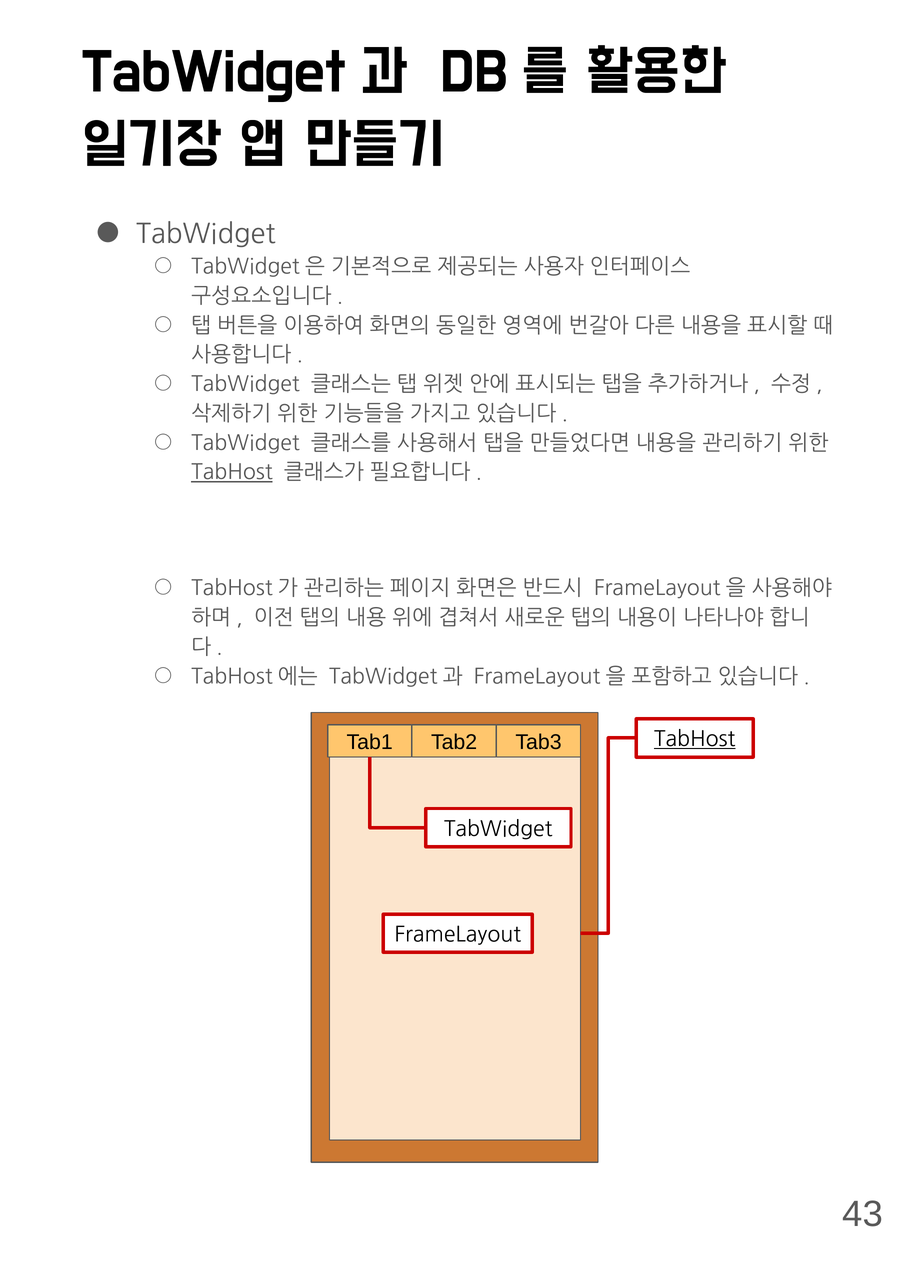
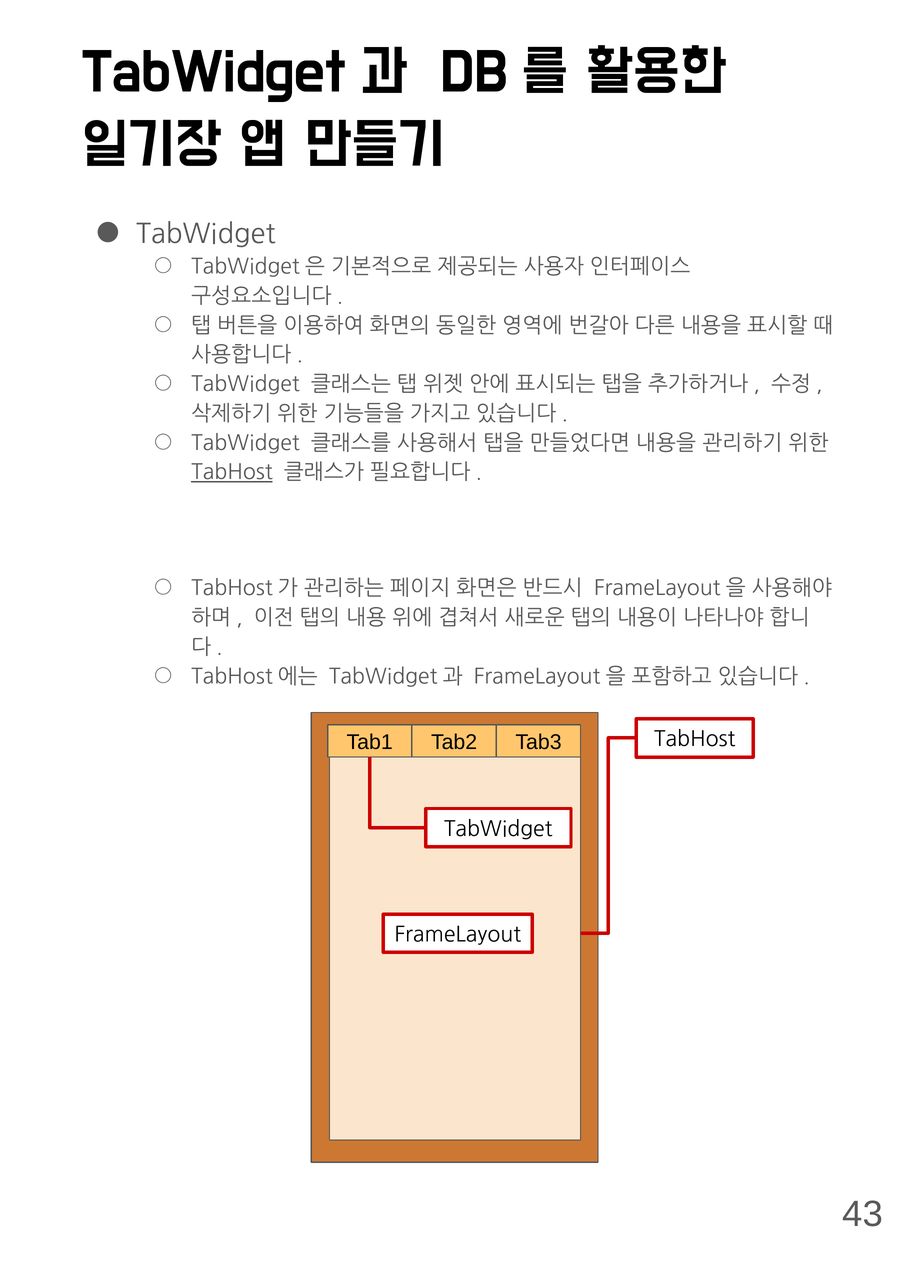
TabHost at (695, 739) underline: present -> none
